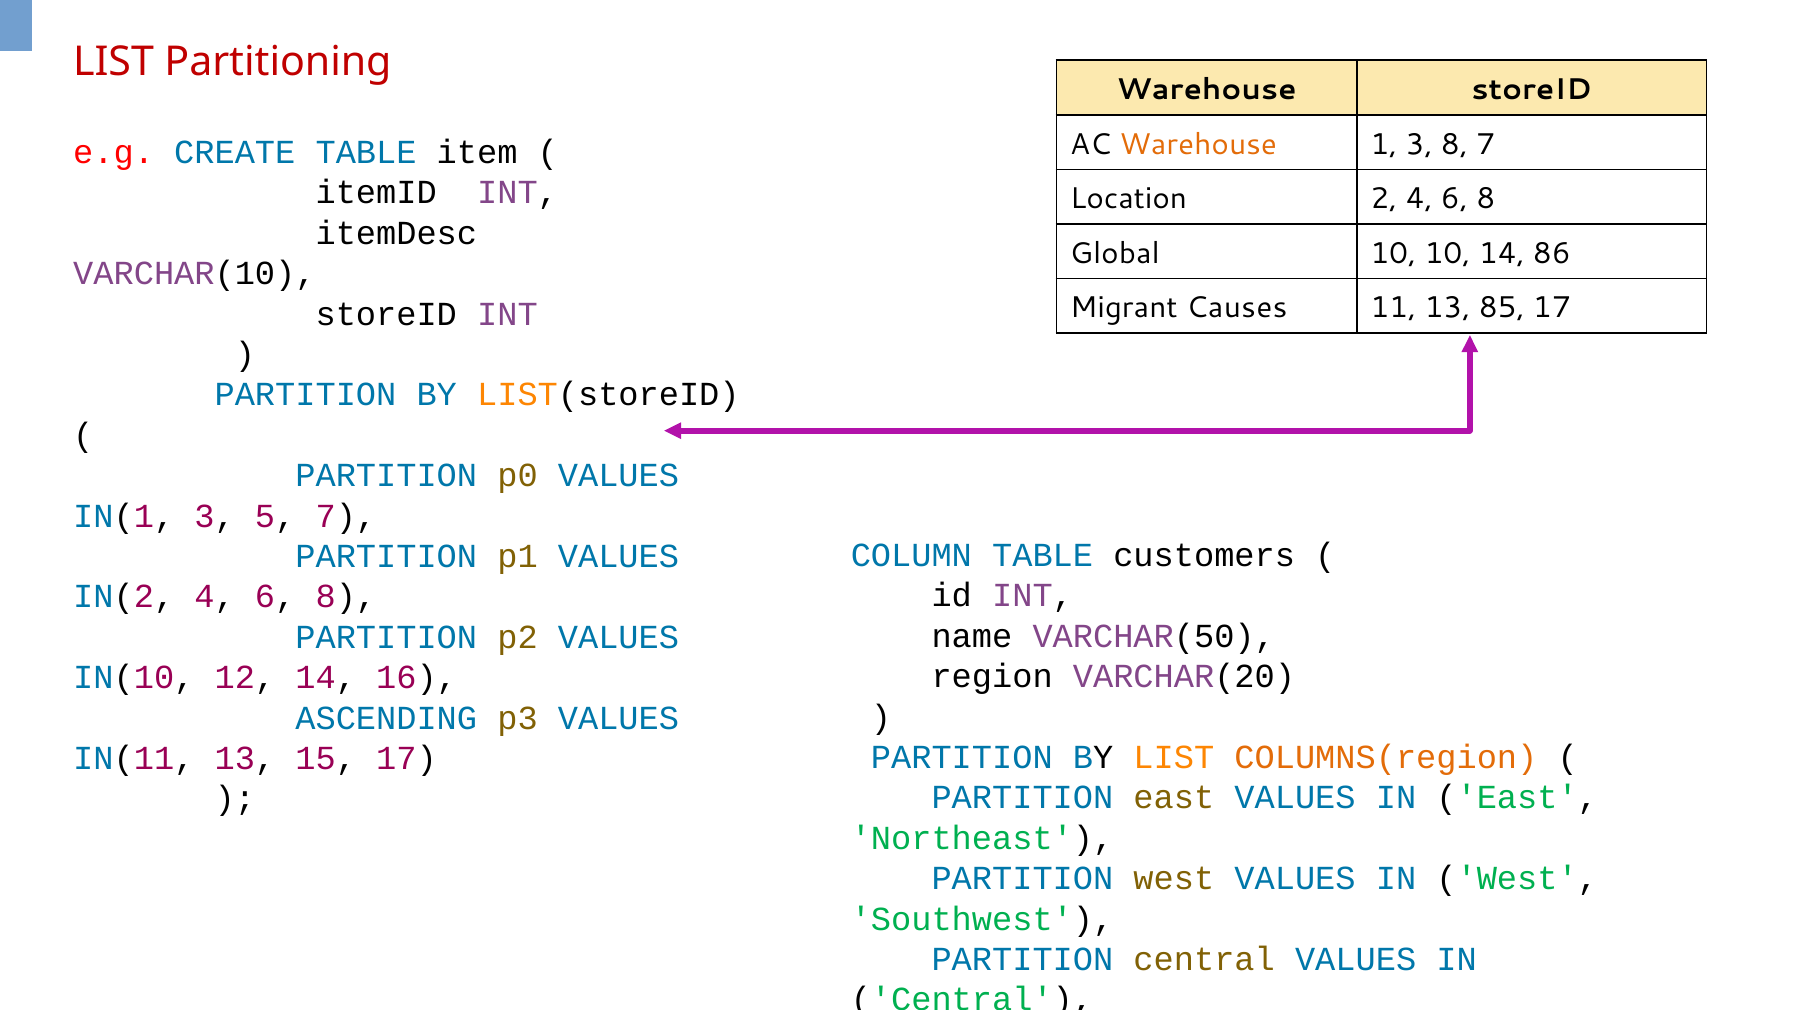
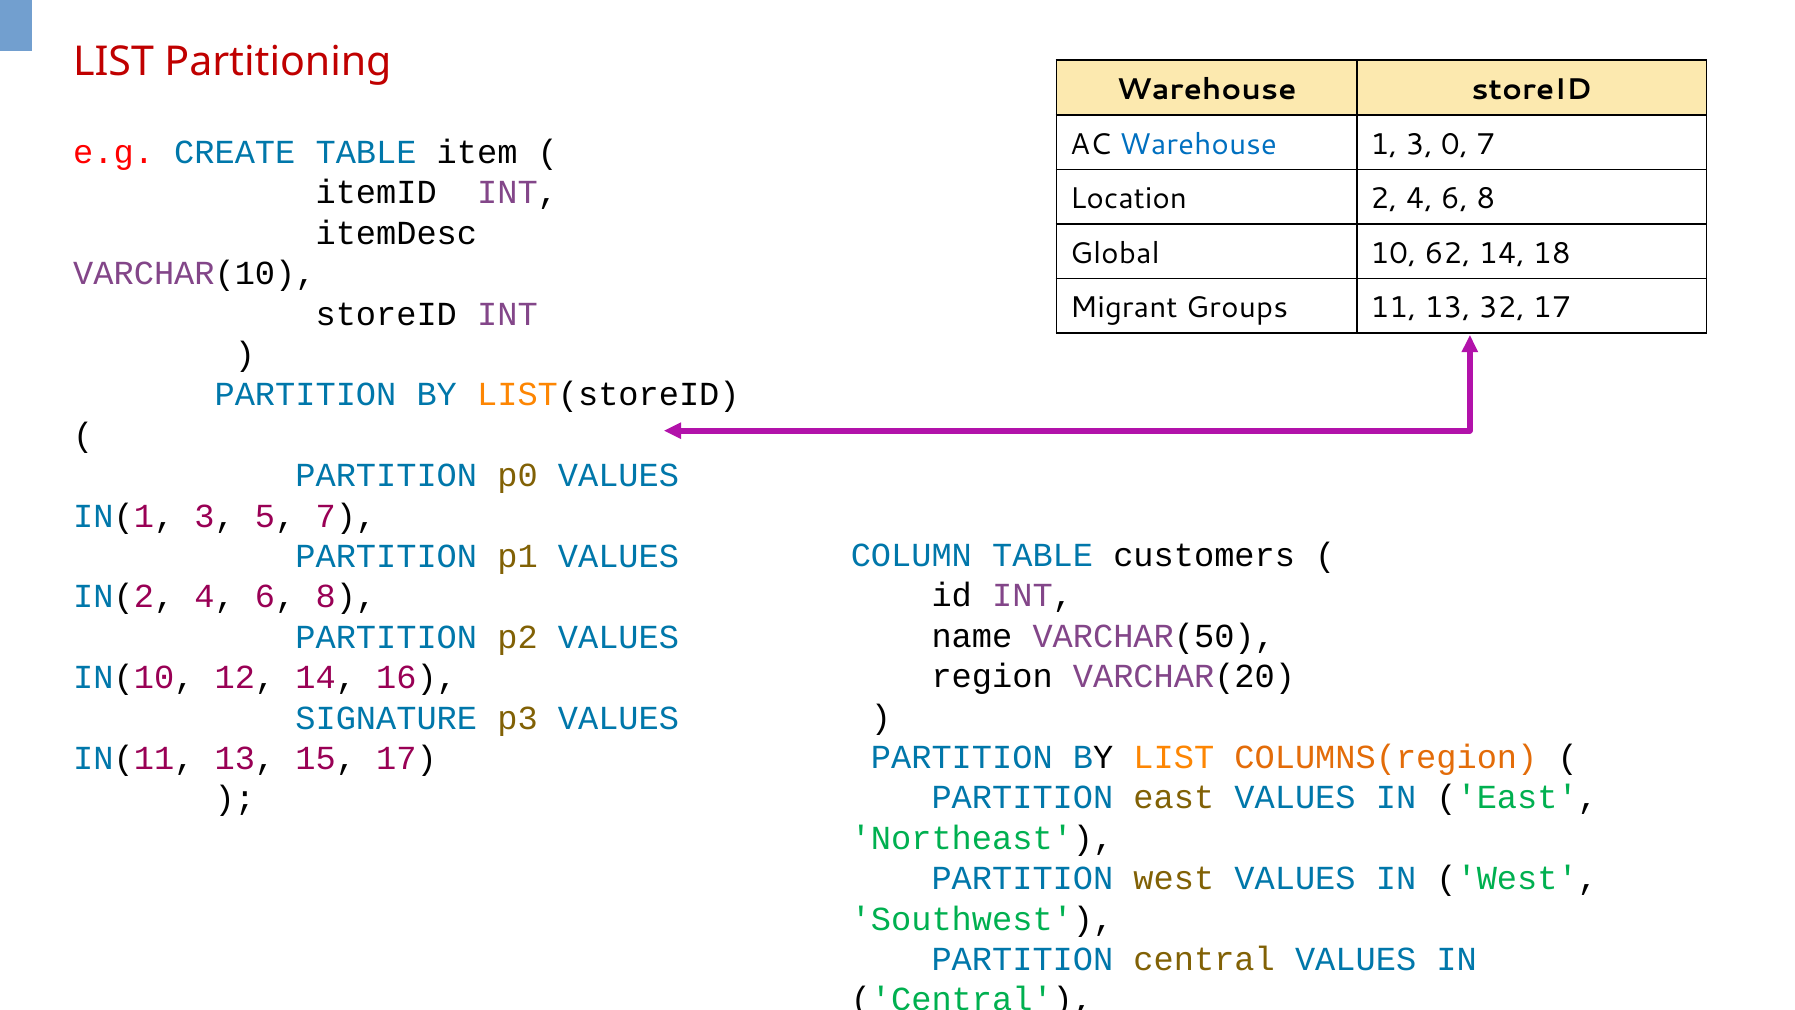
Warehouse at (1198, 144) colour: orange -> blue
3 8: 8 -> 0
10 10: 10 -> 62
86: 86 -> 18
Causes: Causes -> Groups
85: 85 -> 32
ASCENDING: ASCENDING -> SIGNATURE
